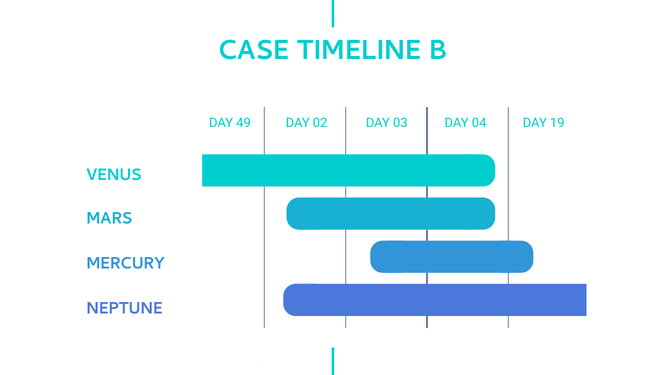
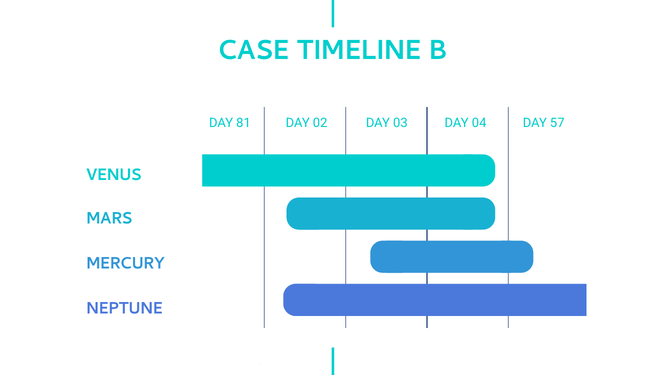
49: 49 -> 81
19: 19 -> 57
